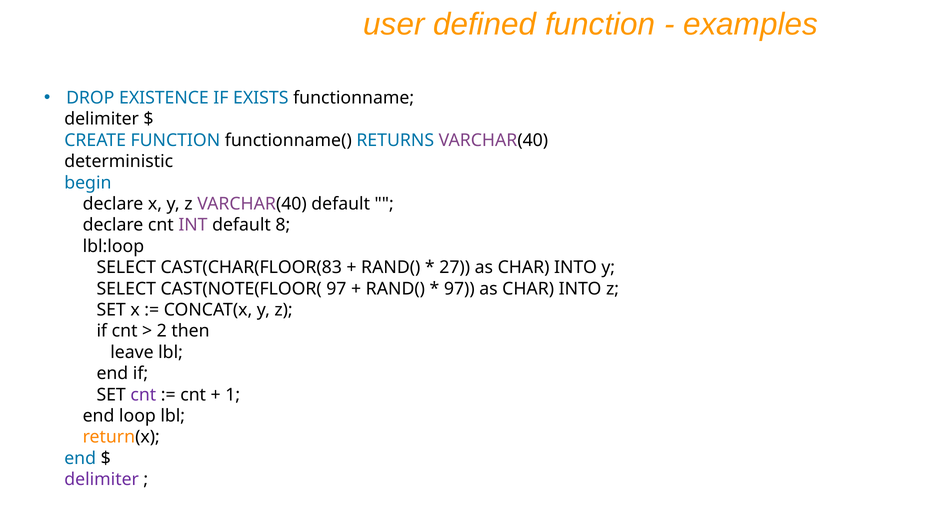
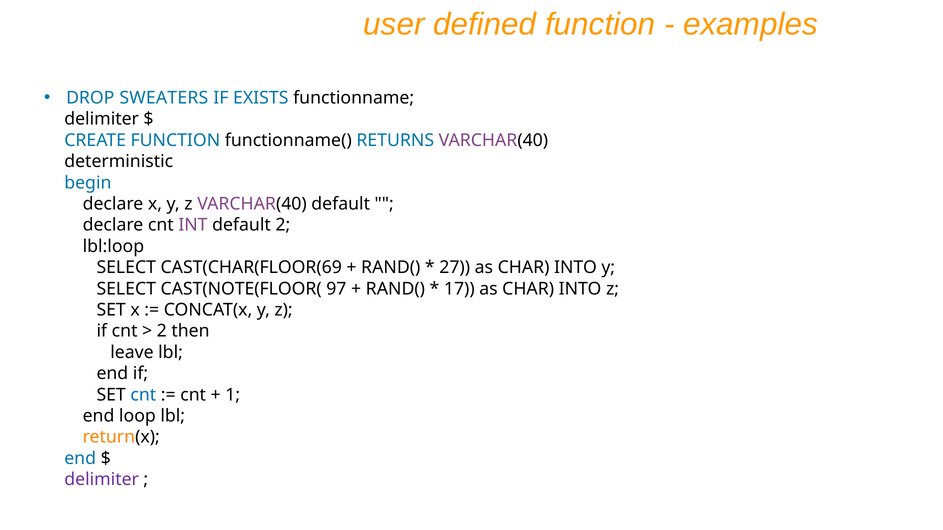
EXISTENCE: EXISTENCE -> SWEATERS
default 8: 8 -> 2
CAST(CHAR(FLOOR(83: CAST(CHAR(FLOOR(83 -> CAST(CHAR(FLOOR(69
97 at (459, 289): 97 -> 17
cnt at (143, 395) colour: purple -> blue
